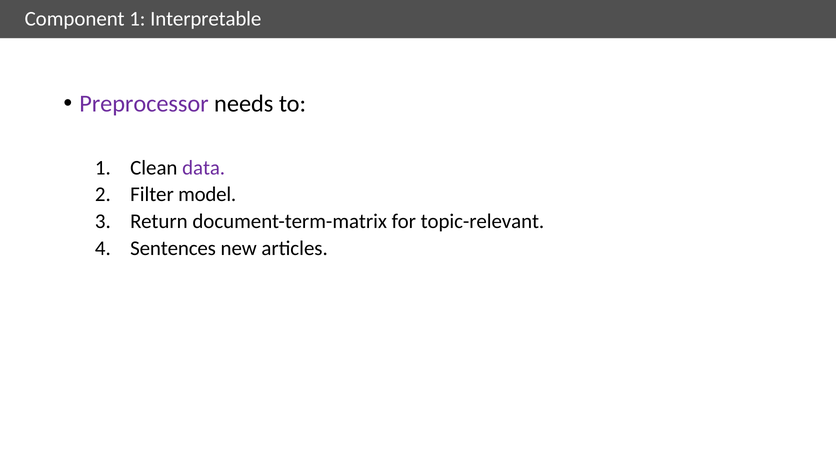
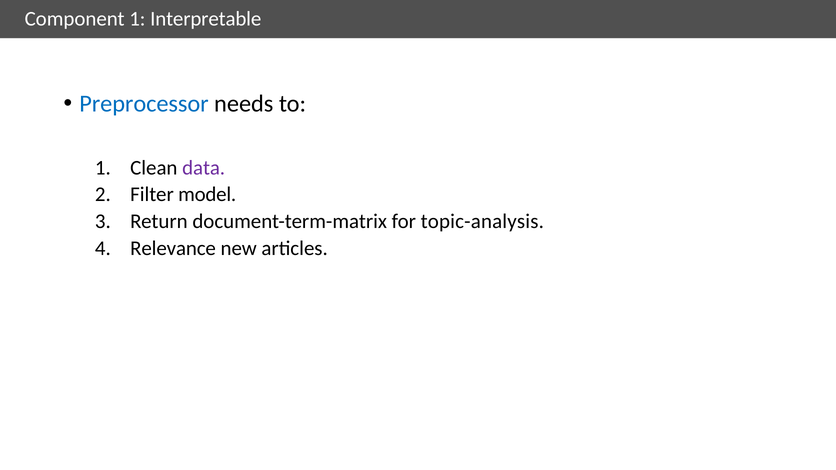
Preprocessor colour: purple -> blue
topic-relevant: topic-relevant -> topic-analysis
Sentences: Sentences -> Relevance
